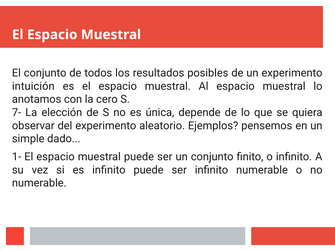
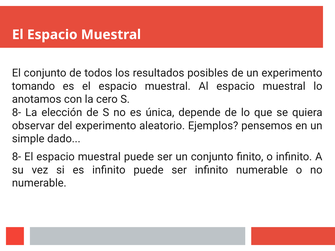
intuición: intuición -> tomando
7- at (17, 113): 7- -> 8-
1- at (17, 157): 1- -> 8-
